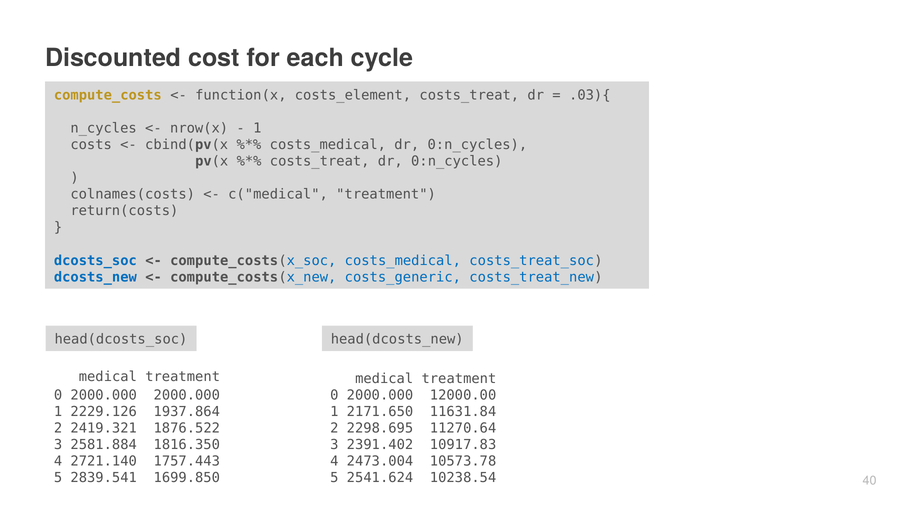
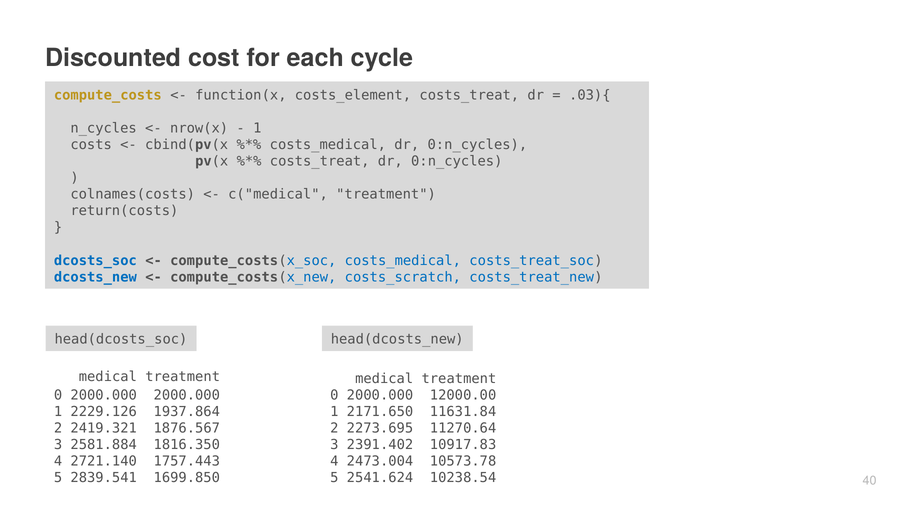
costs_generic: costs_generic -> costs_scratch
1876.522: 1876.522 -> 1876.567
2298.695: 2298.695 -> 2273.695
